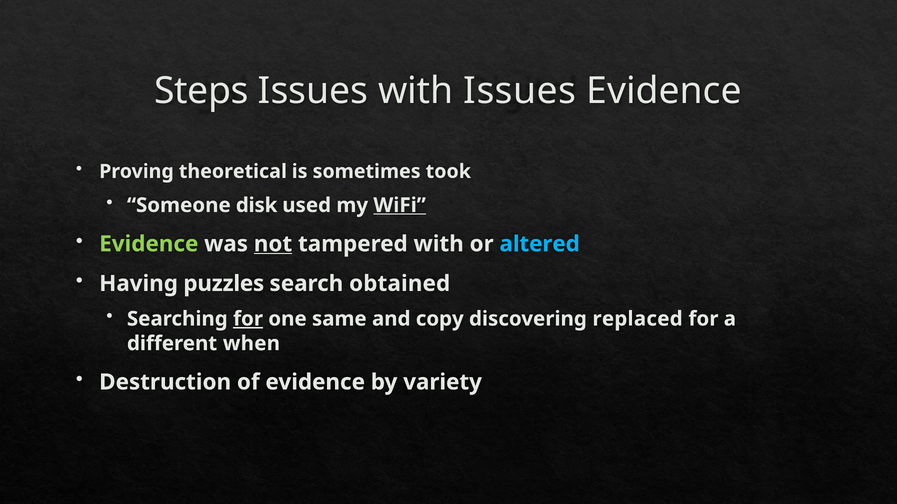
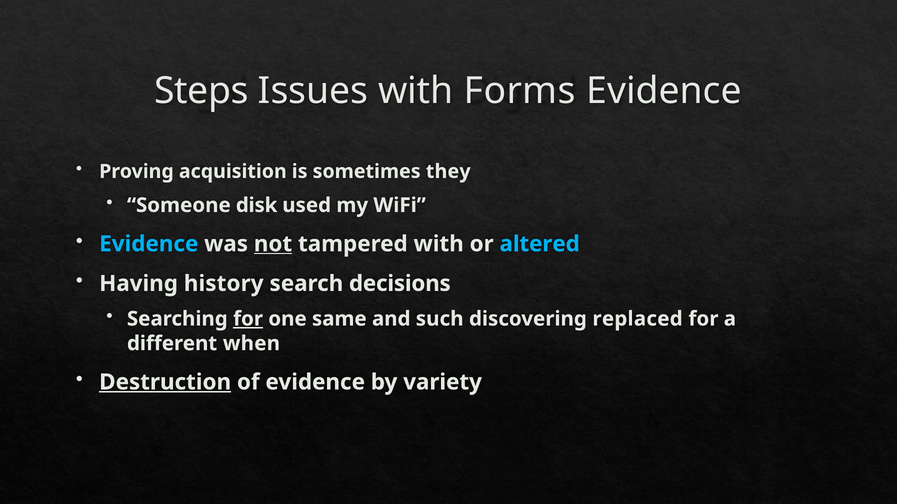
with Issues: Issues -> Forms
theoretical: theoretical -> acquisition
took: took -> they
WiFi underline: present -> none
Evidence at (149, 244) colour: light green -> light blue
puzzles: puzzles -> history
obtained: obtained -> decisions
copy: copy -> such
Destruction underline: none -> present
